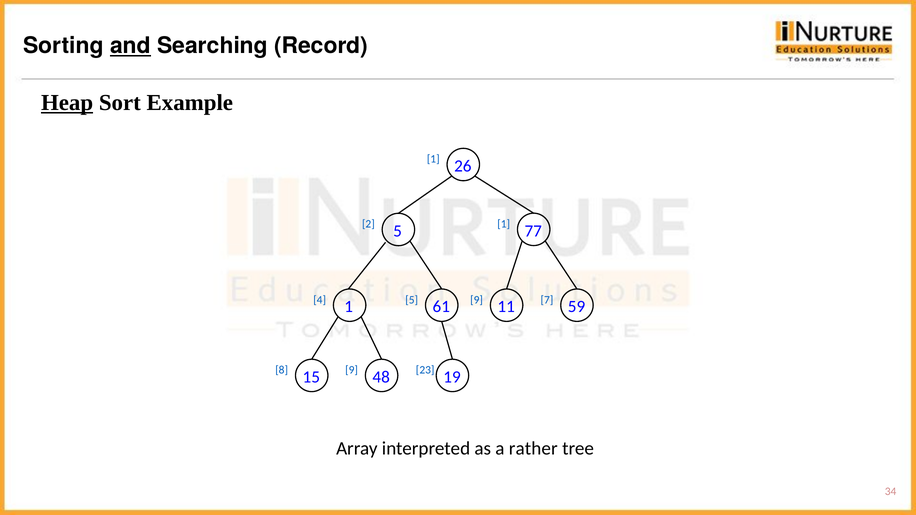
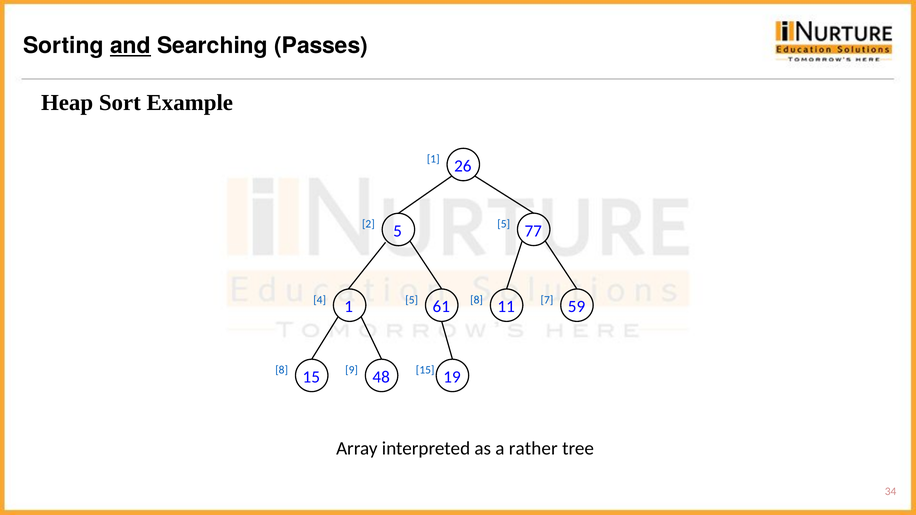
Record: Record -> Passes
Heap underline: present -> none
1 at (504, 224): 1 -> 5
9 at (477, 300): 9 -> 8
23 at (425, 370): 23 -> 15
